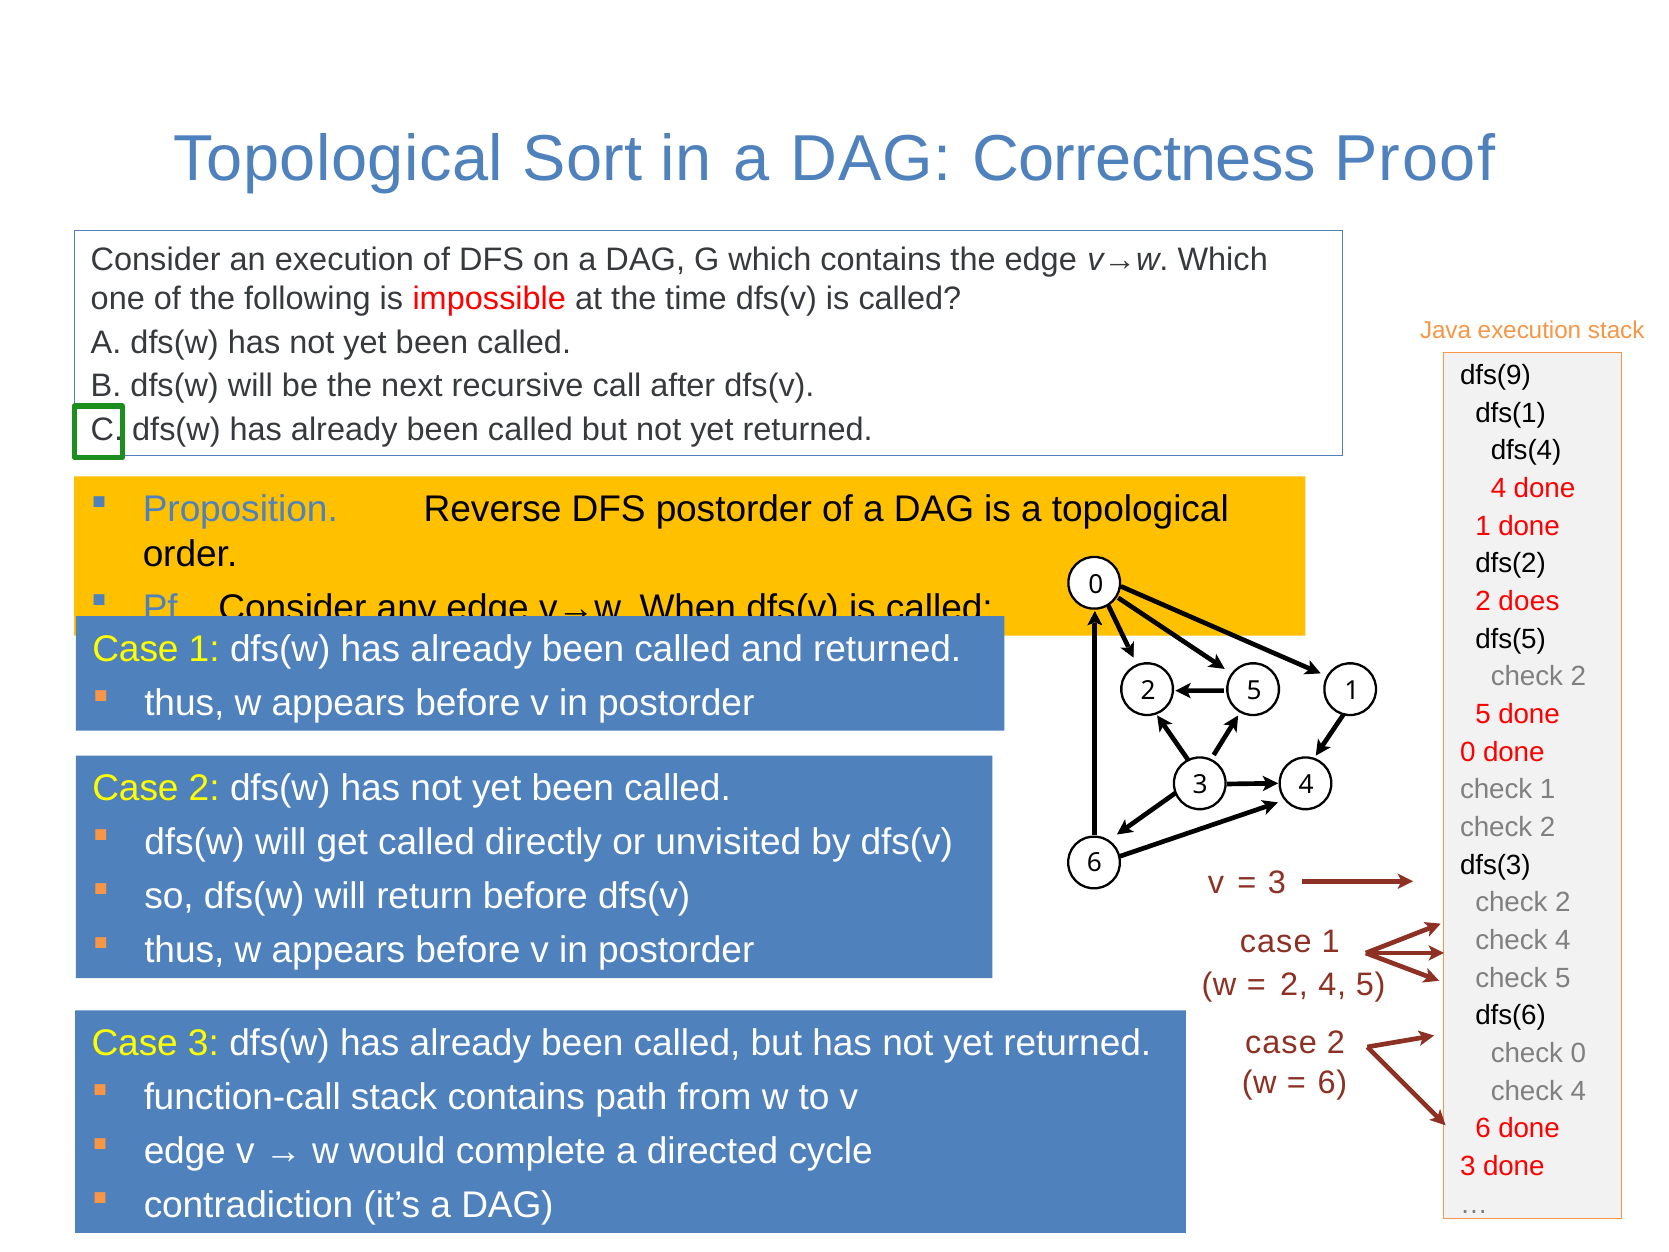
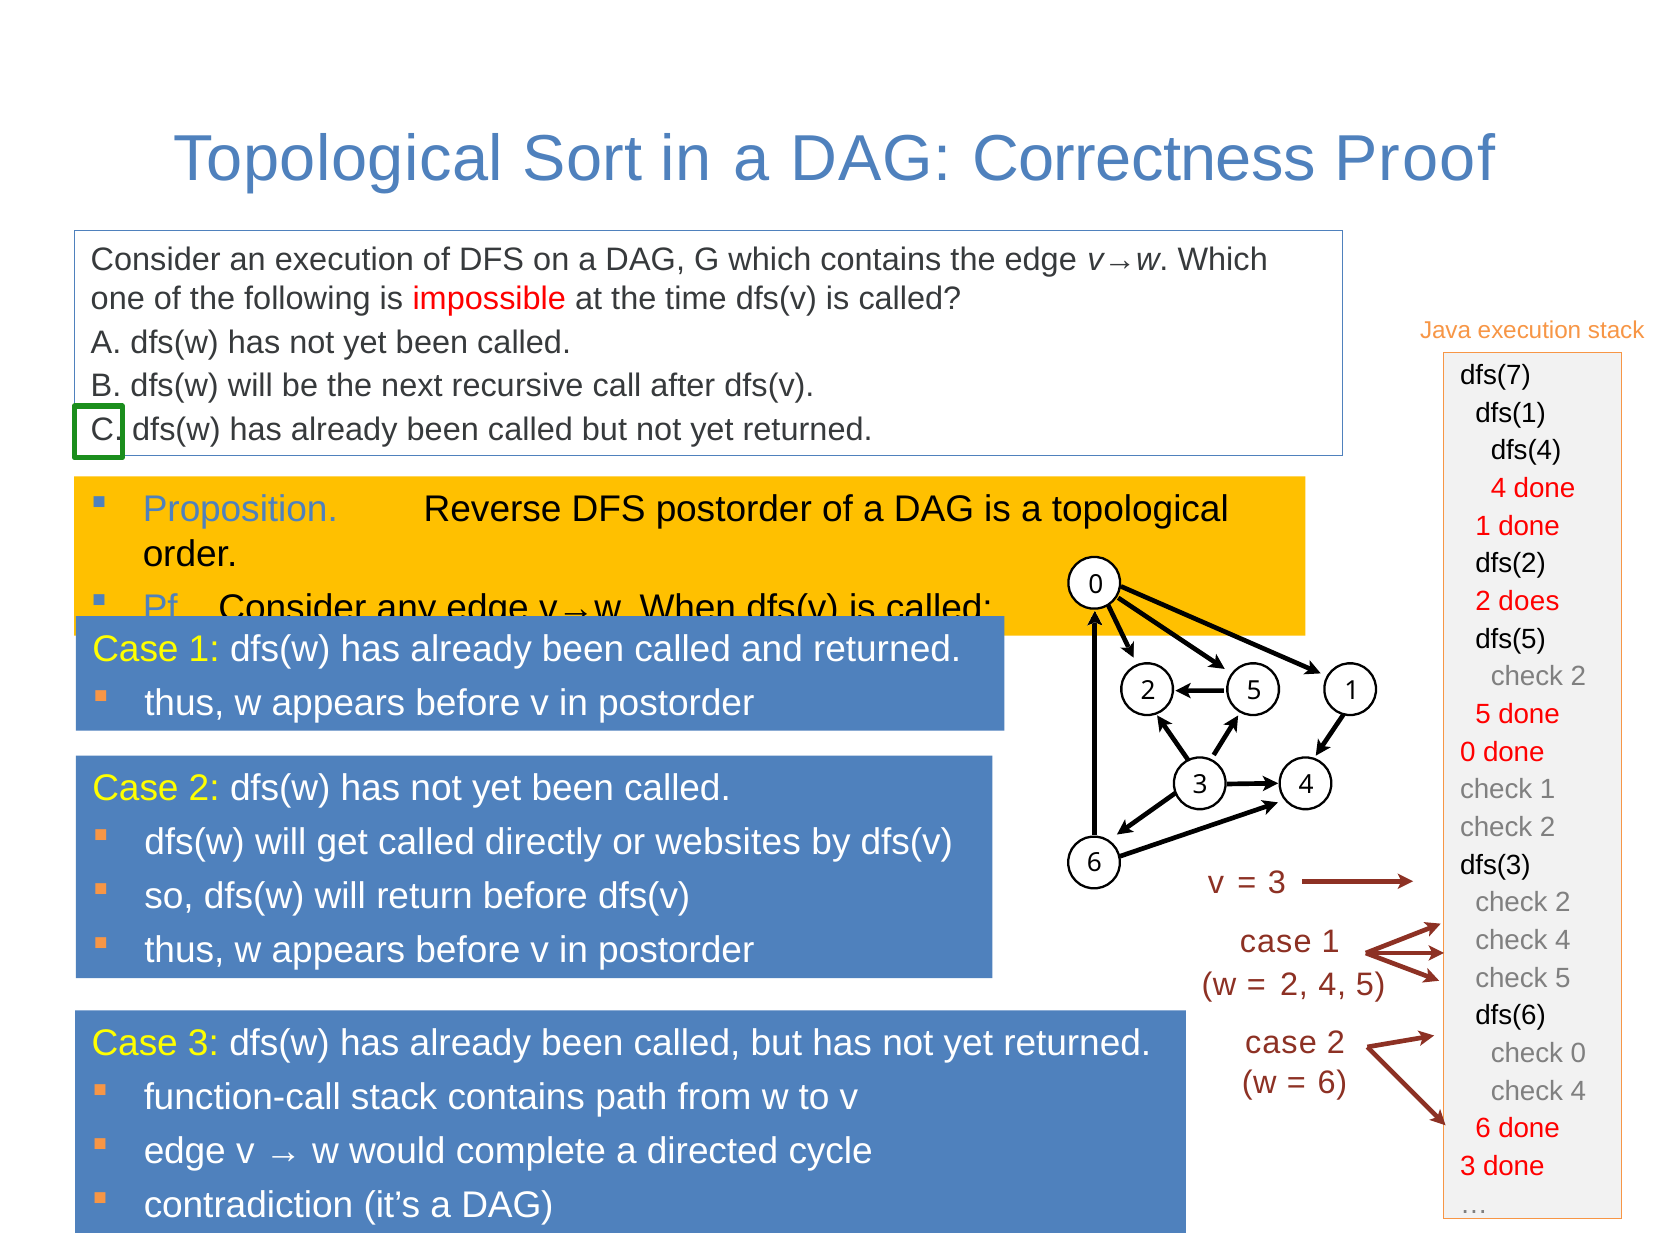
dfs(9: dfs(9 -> dfs(7
unvisited: unvisited -> websites
